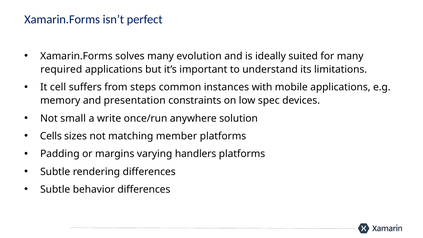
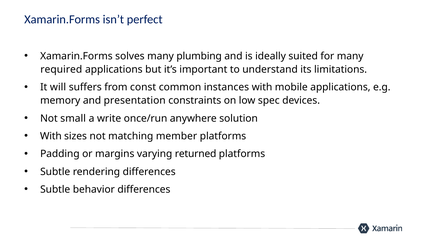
evolution: evolution -> plumbing
cell: cell -> will
steps: steps -> const
Cells at (51, 136): Cells -> With
handlers: handlers -> returned
